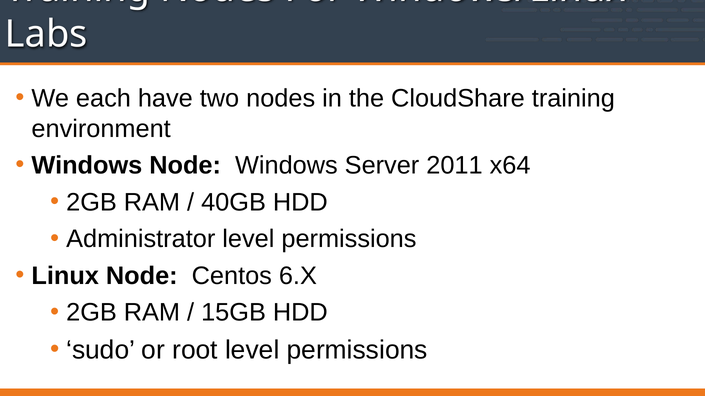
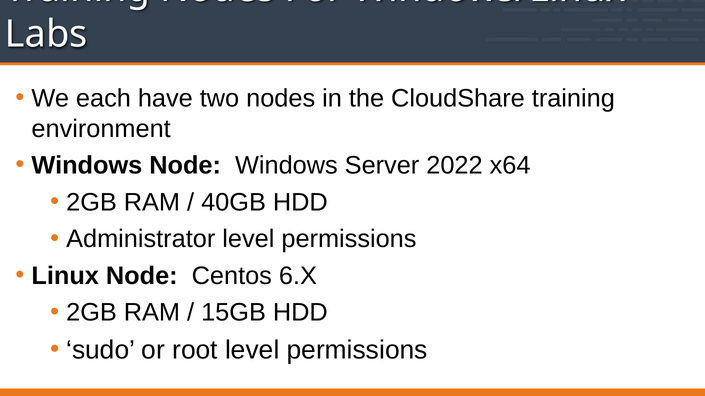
2011: 2011 -> 2022
